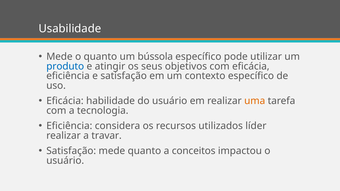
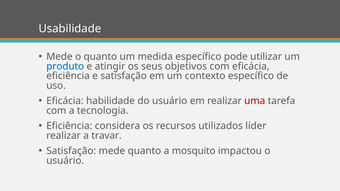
bússola: bússola -> medida
uma colour: orange -> red
conceitos: conceitos -> mosquito
